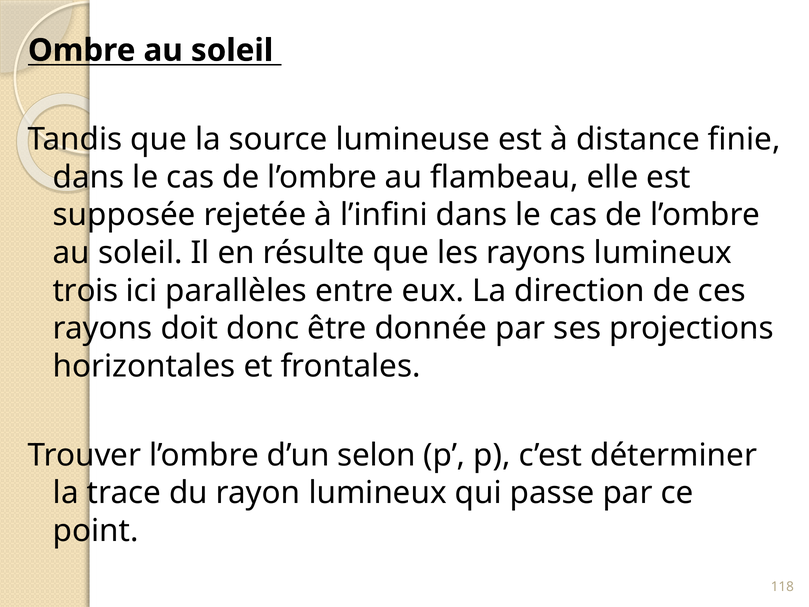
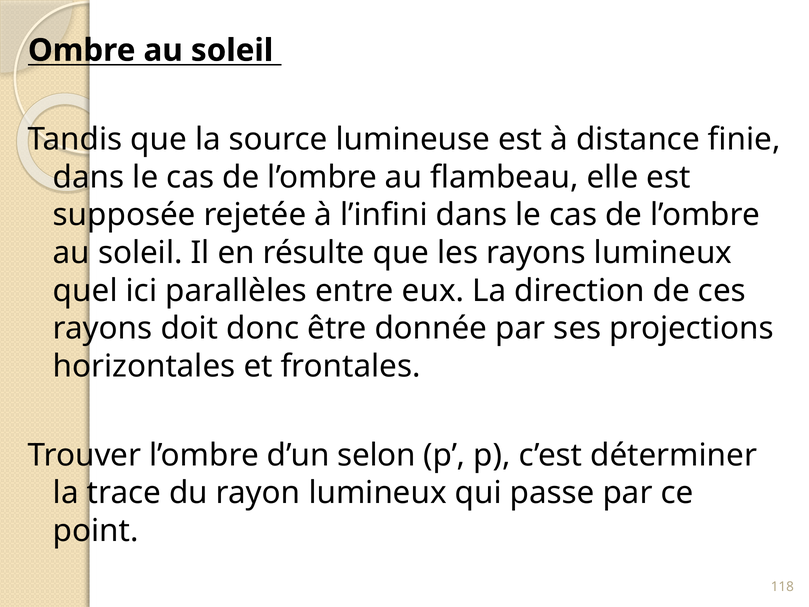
trois: trois -> quel
